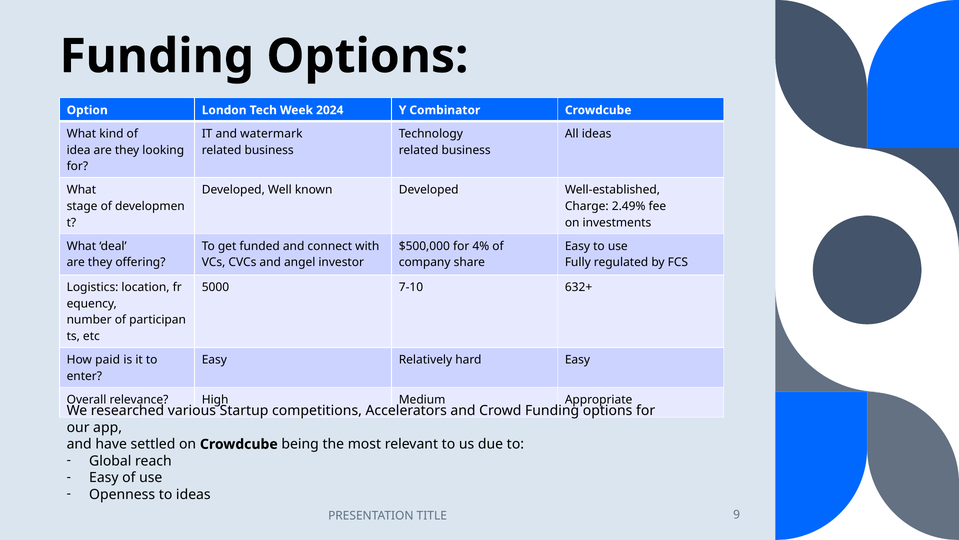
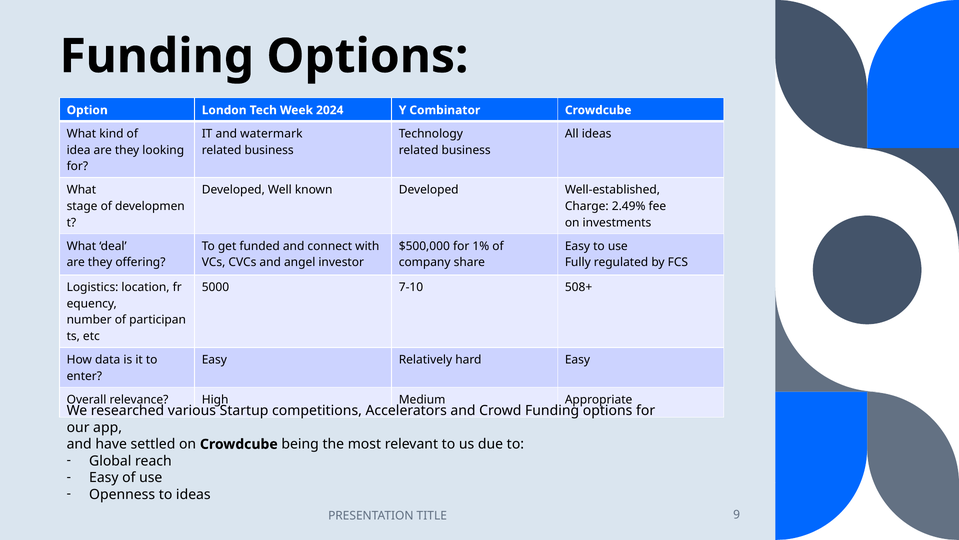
4%: 4% -> 1%
632+: 632+ -> 508+
paid: paid -> data
